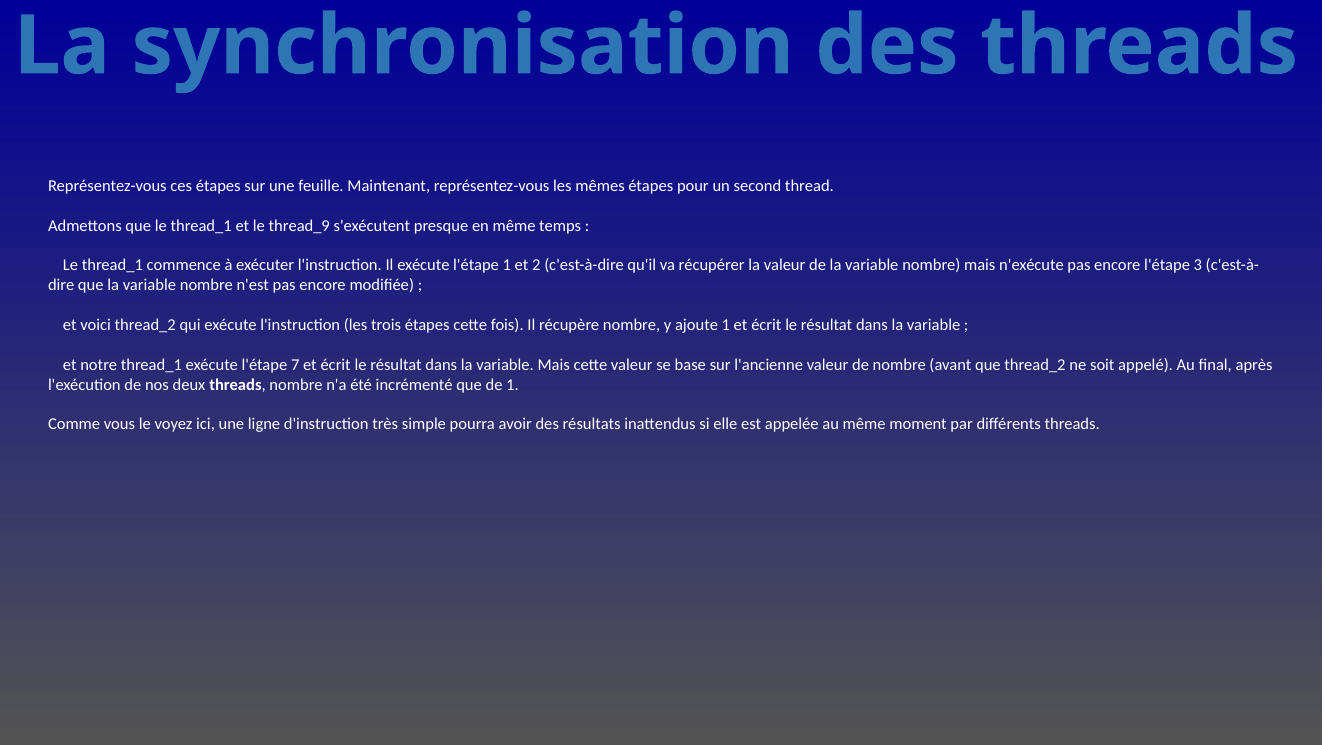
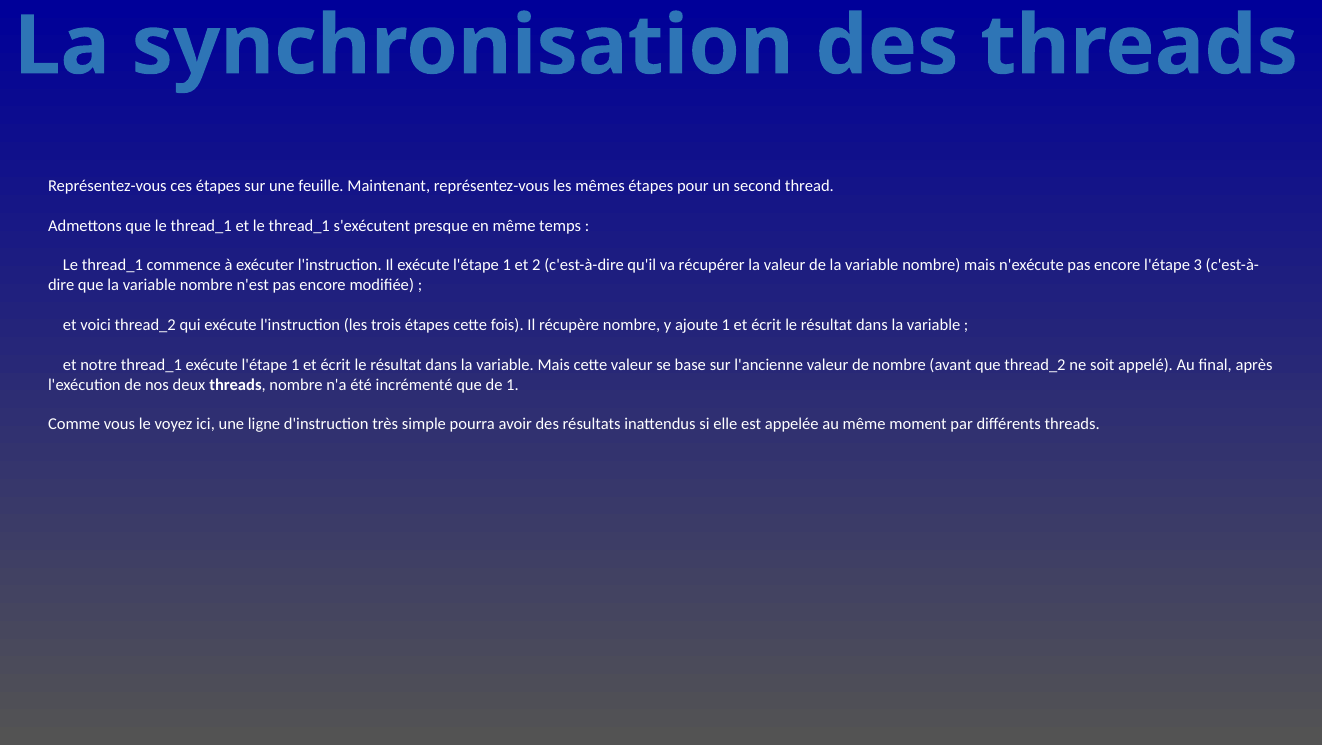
et le thread_9: thread_9 -> thread_1
thread_1 exécute l'étape 7: 7 -> 1
